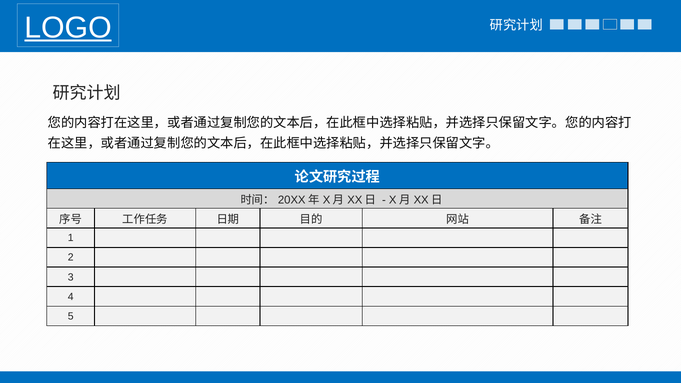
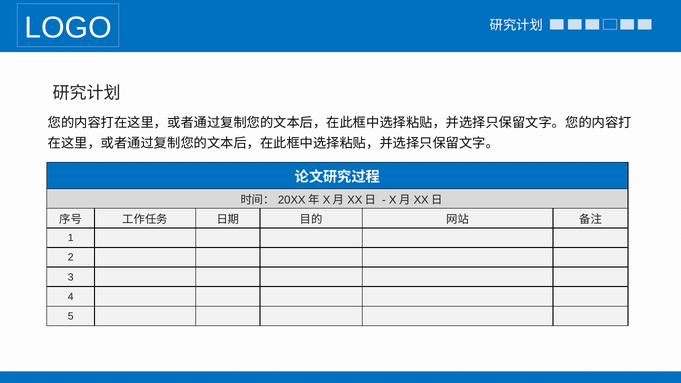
LOGO underline: present -> none
